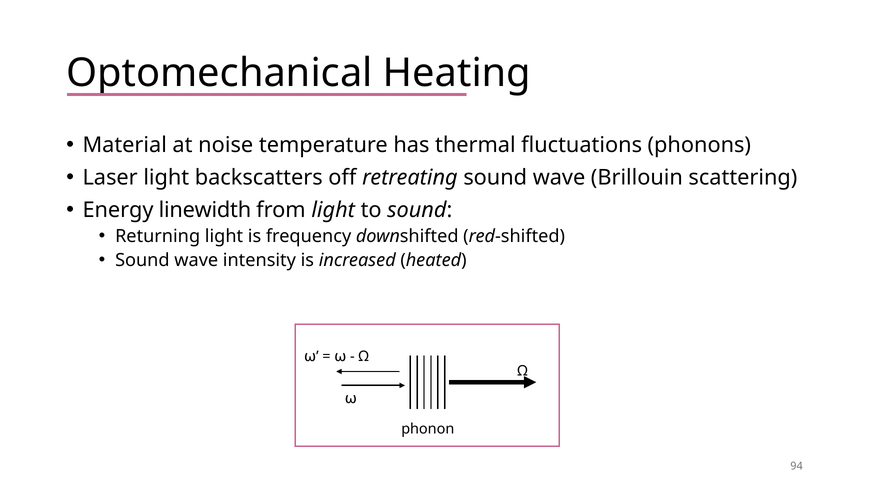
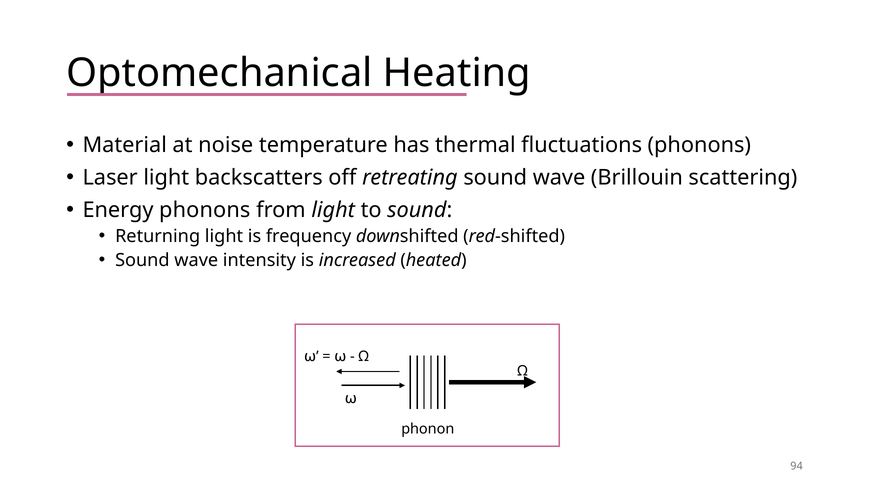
Energy linewidth: linewidth -> phonons
